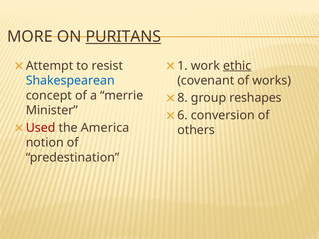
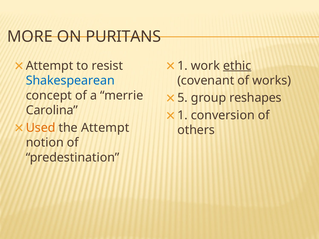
PURITANS underline: present -> none
8: 8 -> 5
Minister: Minister -> Carolina
6 at (183, 115): 6 -> 1
Used colour: red -> orange
the America: America -> Attempt
